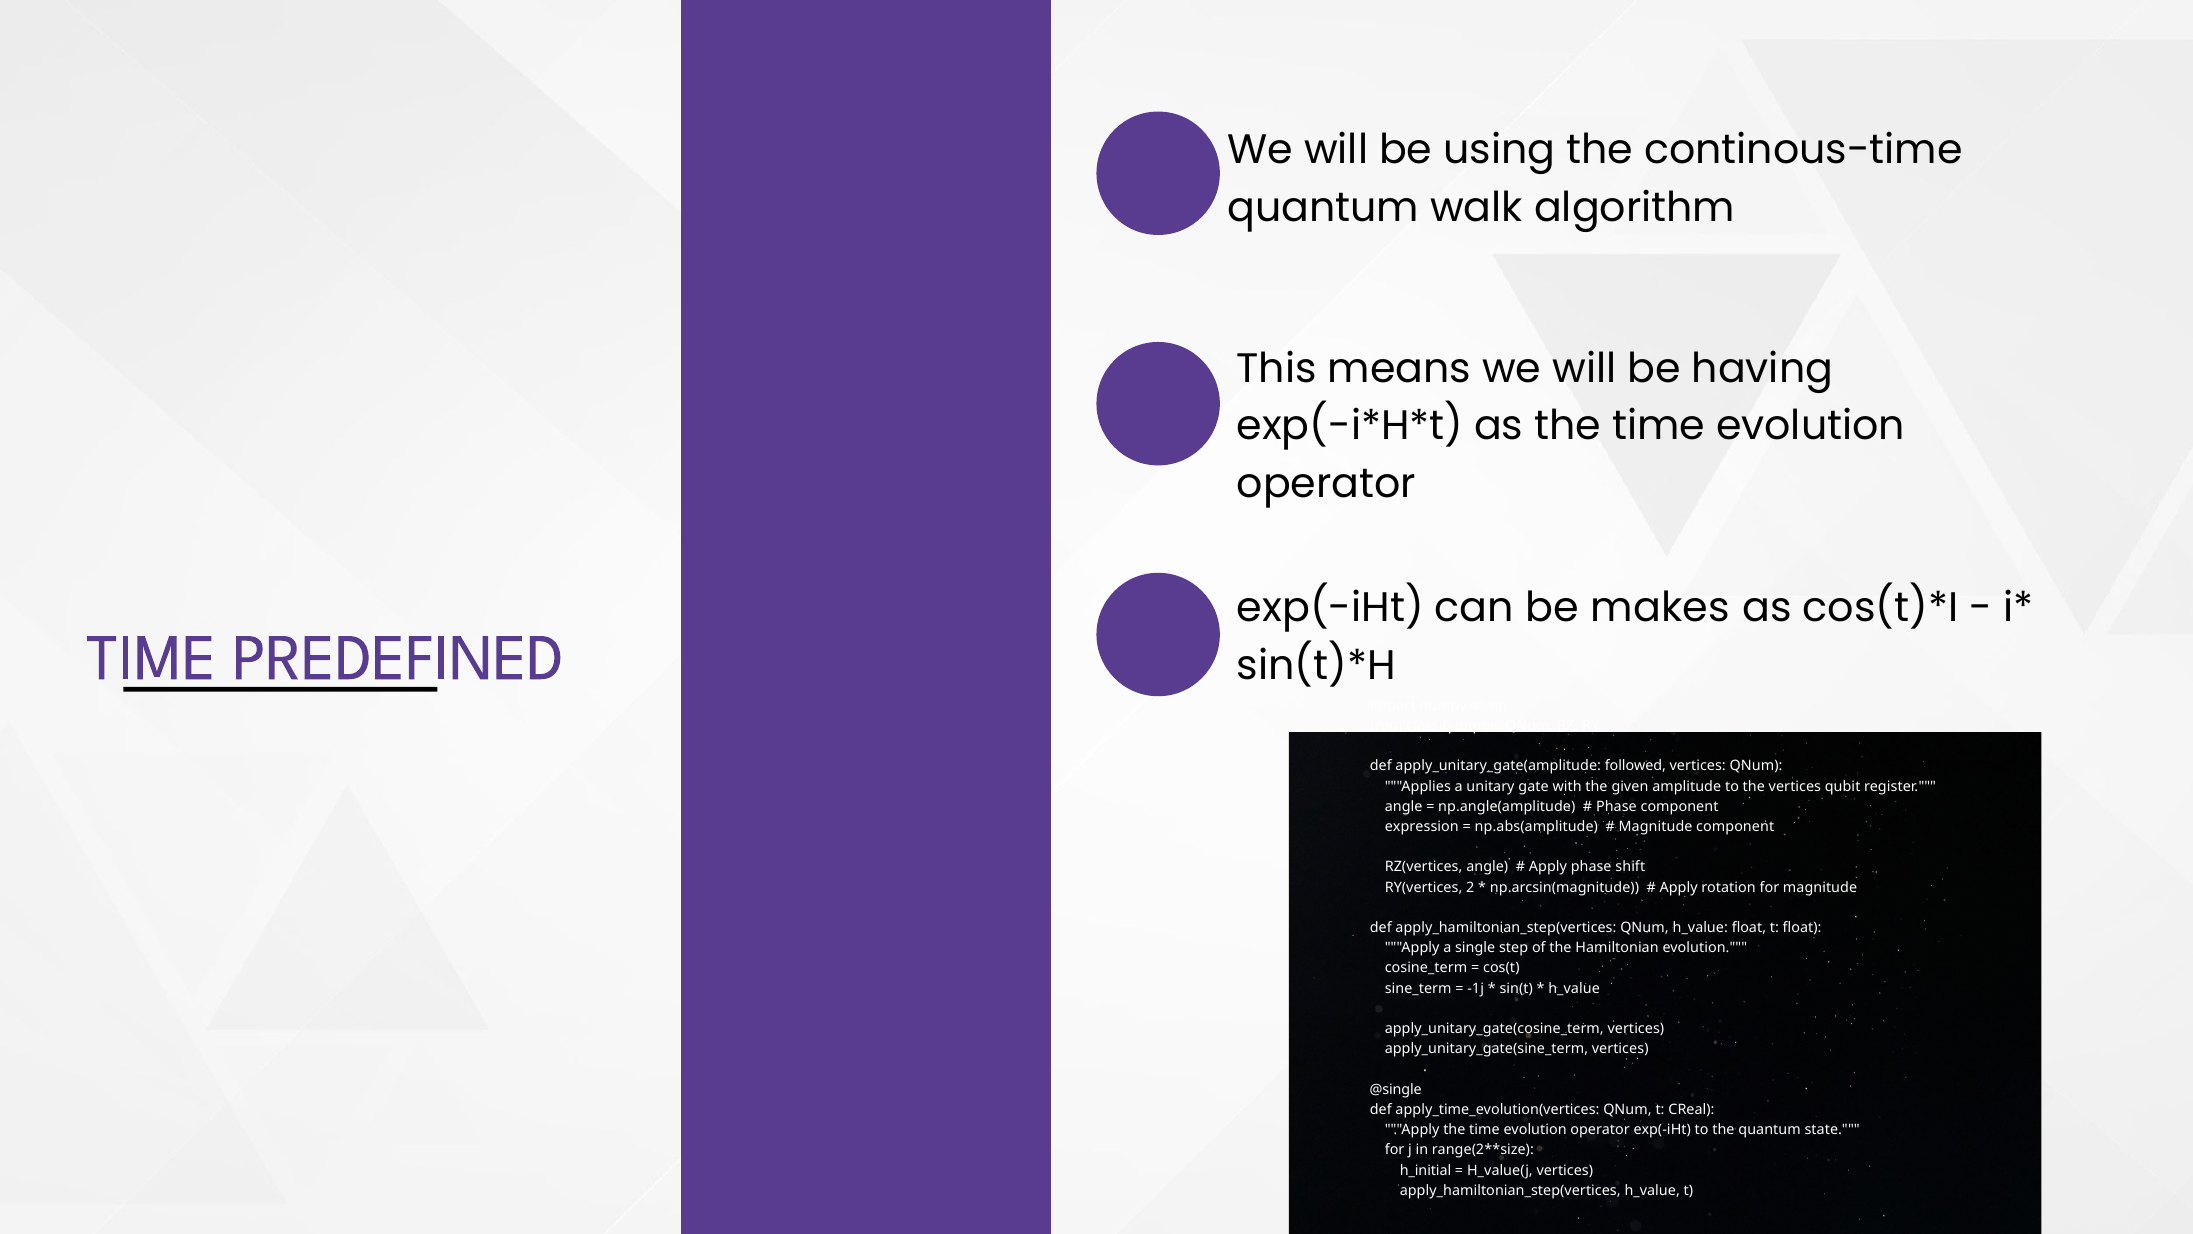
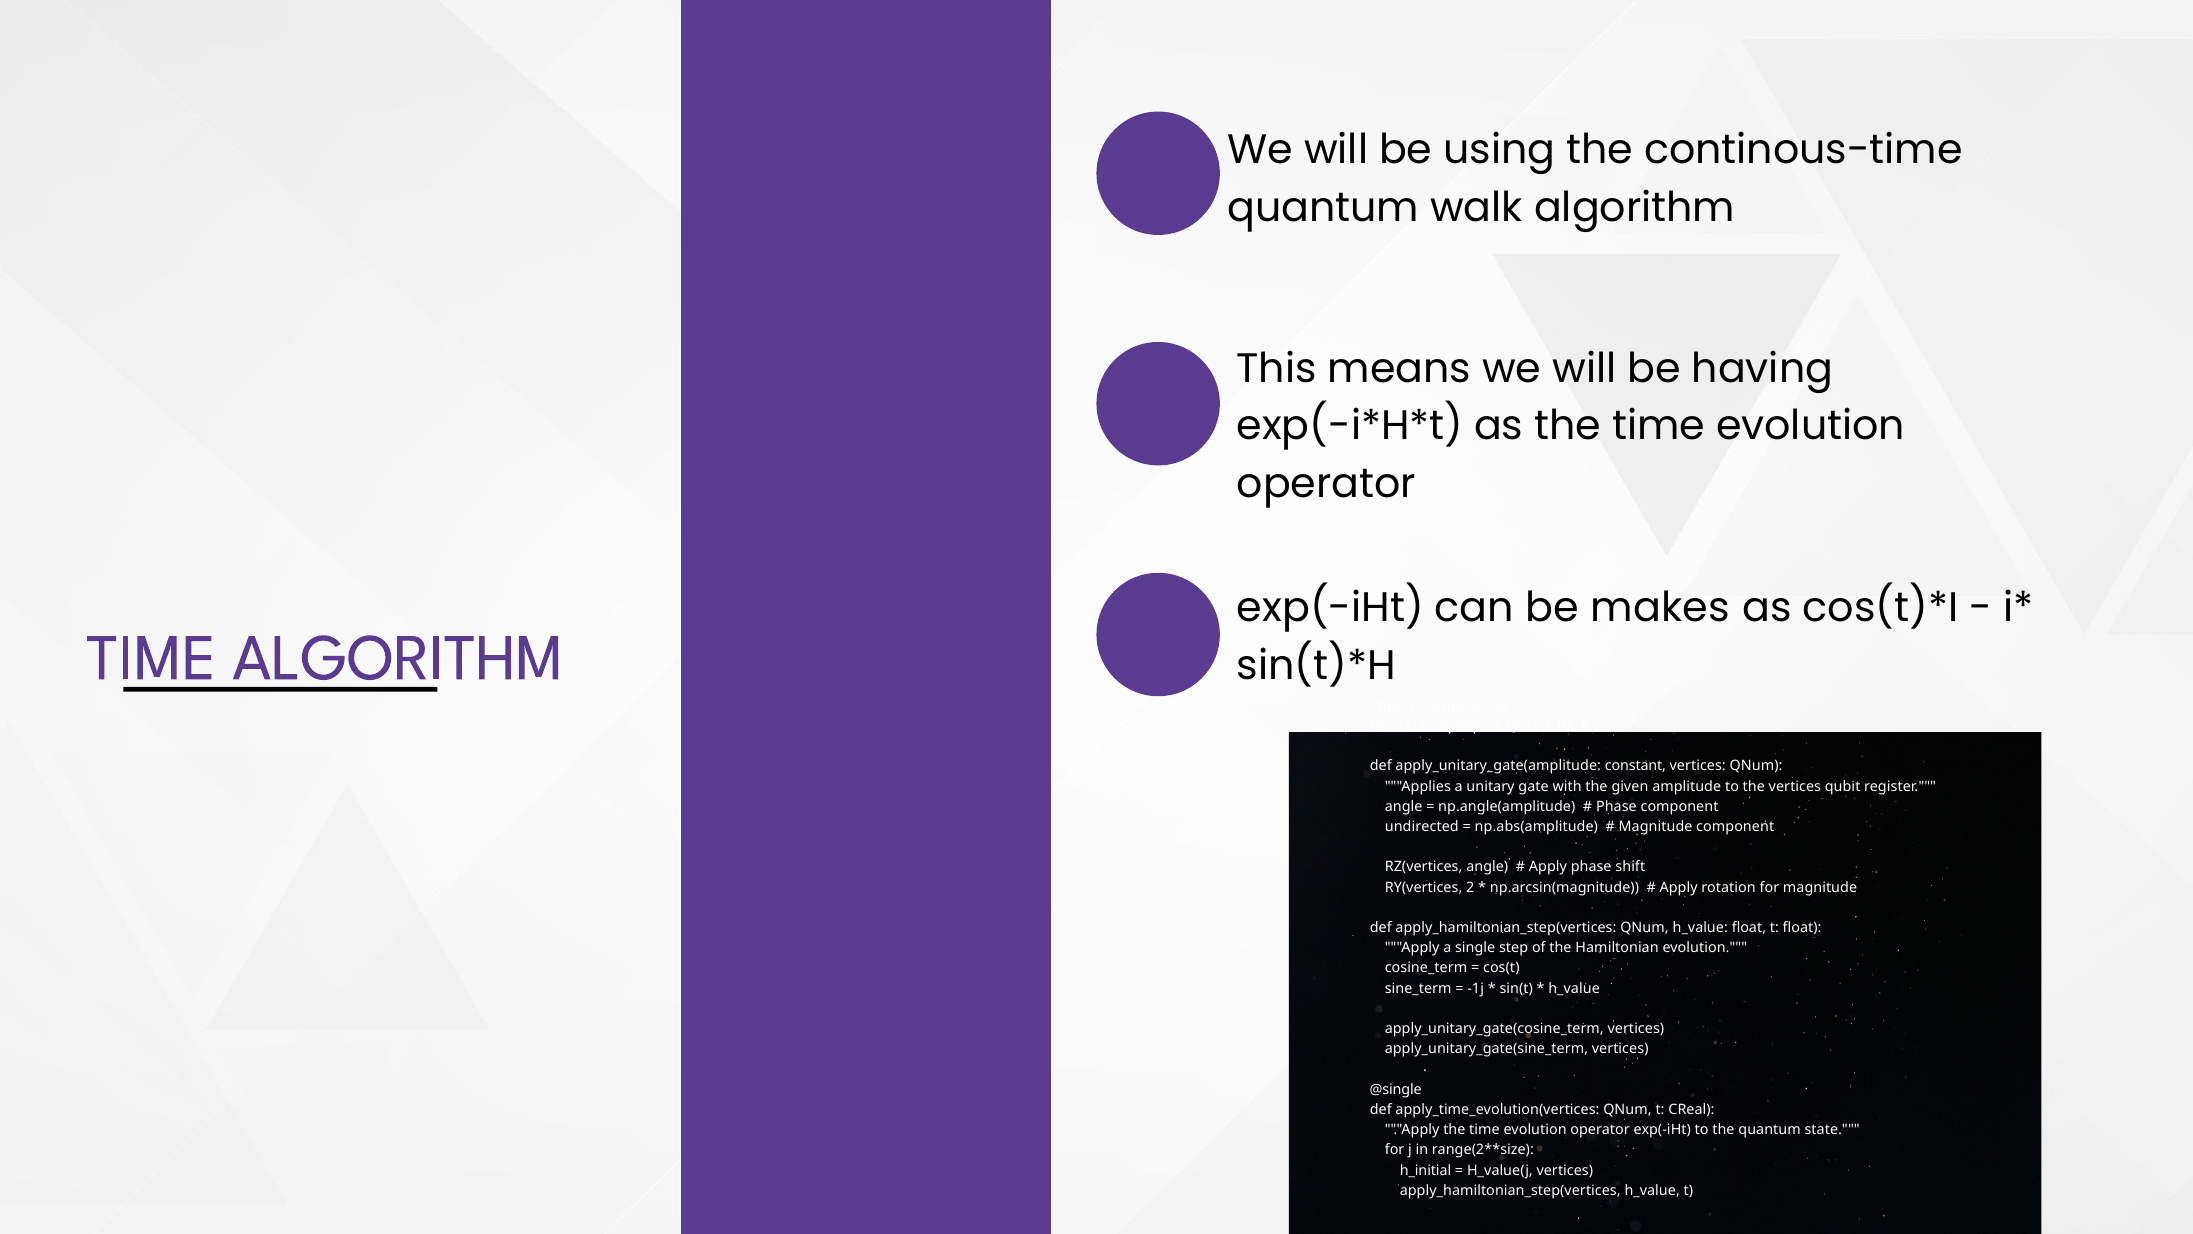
PREDEFINED at (398, 657): PREDEFINED -> ALGORITHM
followed: followed -> constant
expression: expression -> undirected
